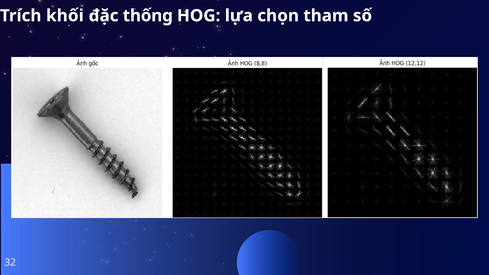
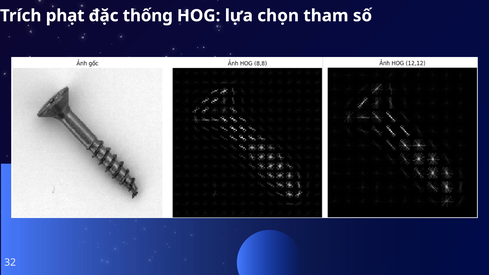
khối: khối -> phạt
